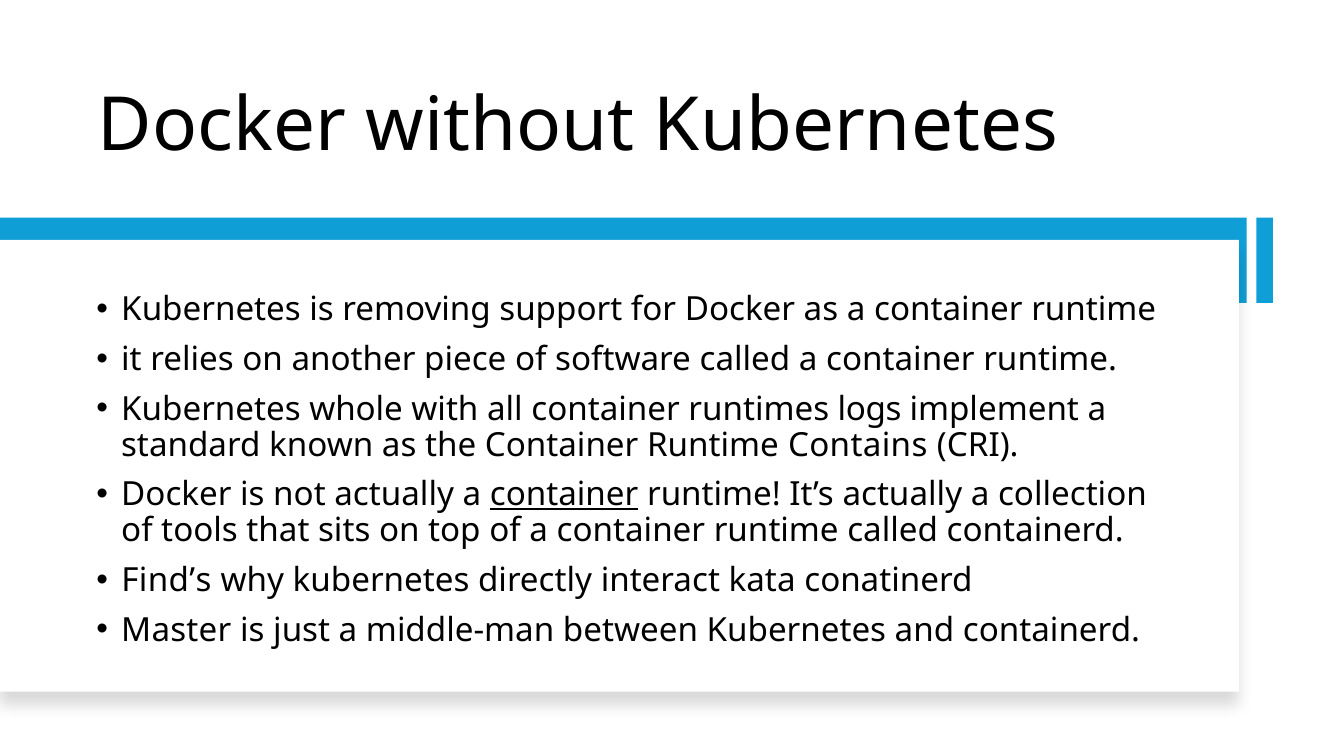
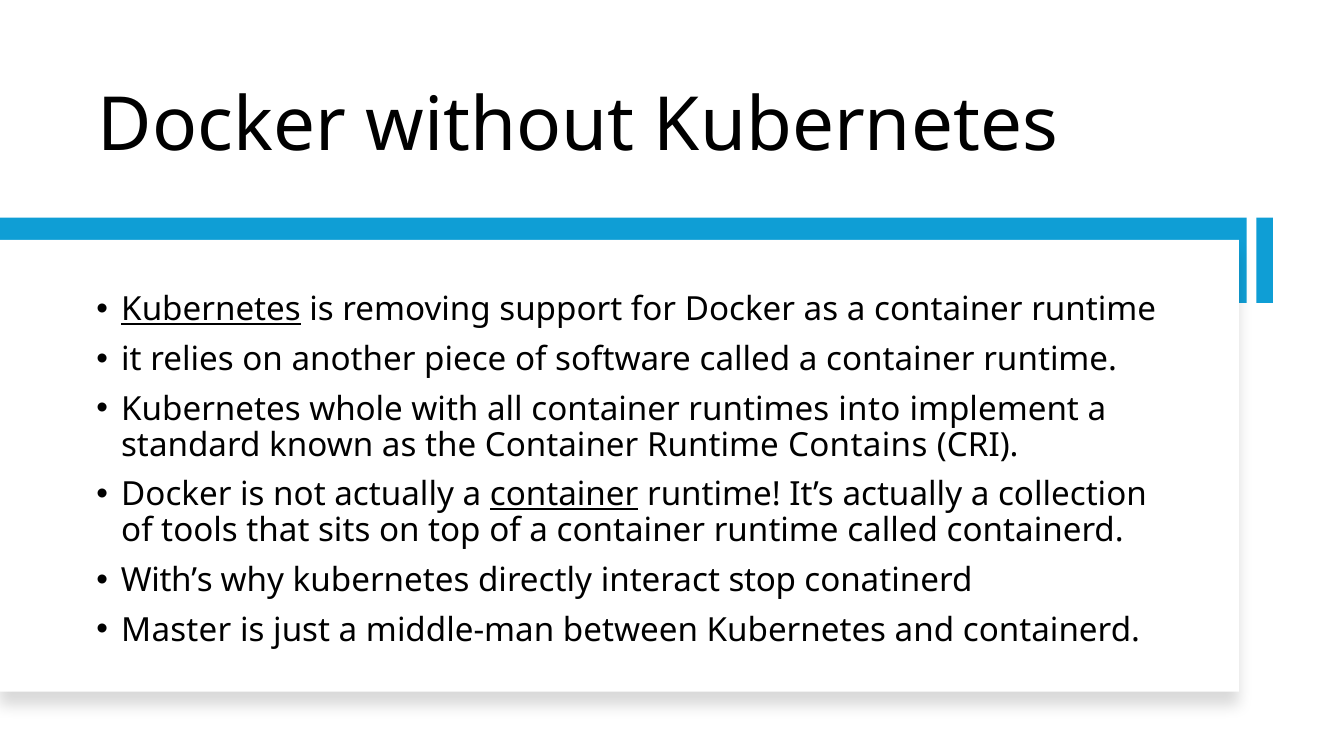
Kubernetes at (211, 310) underline: none -> present
logs: logs -> into
Find’s: Find’s -> With’s
kata: kata -> stop
